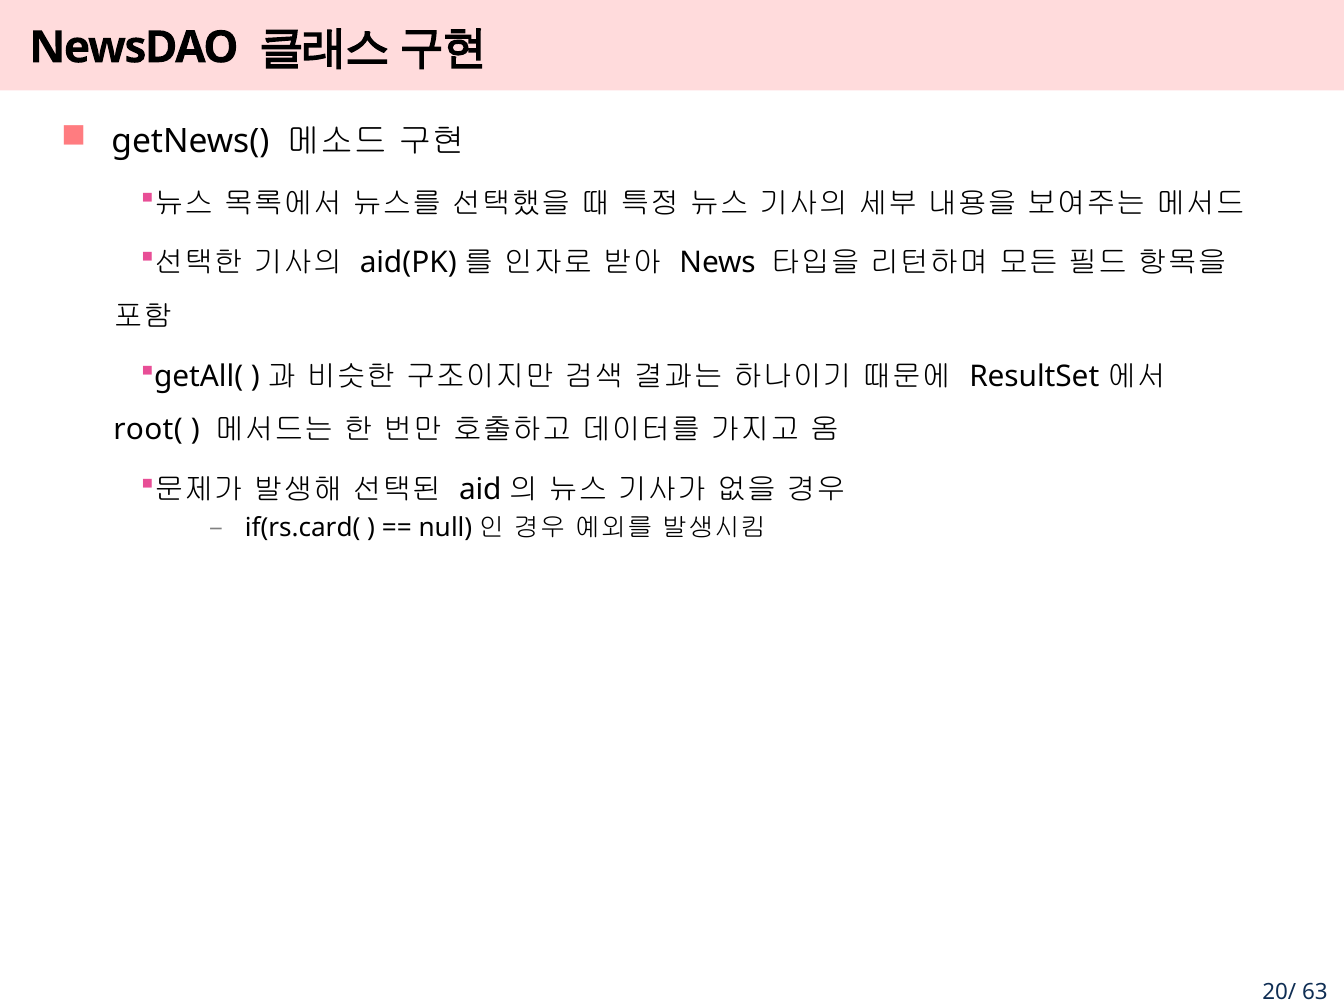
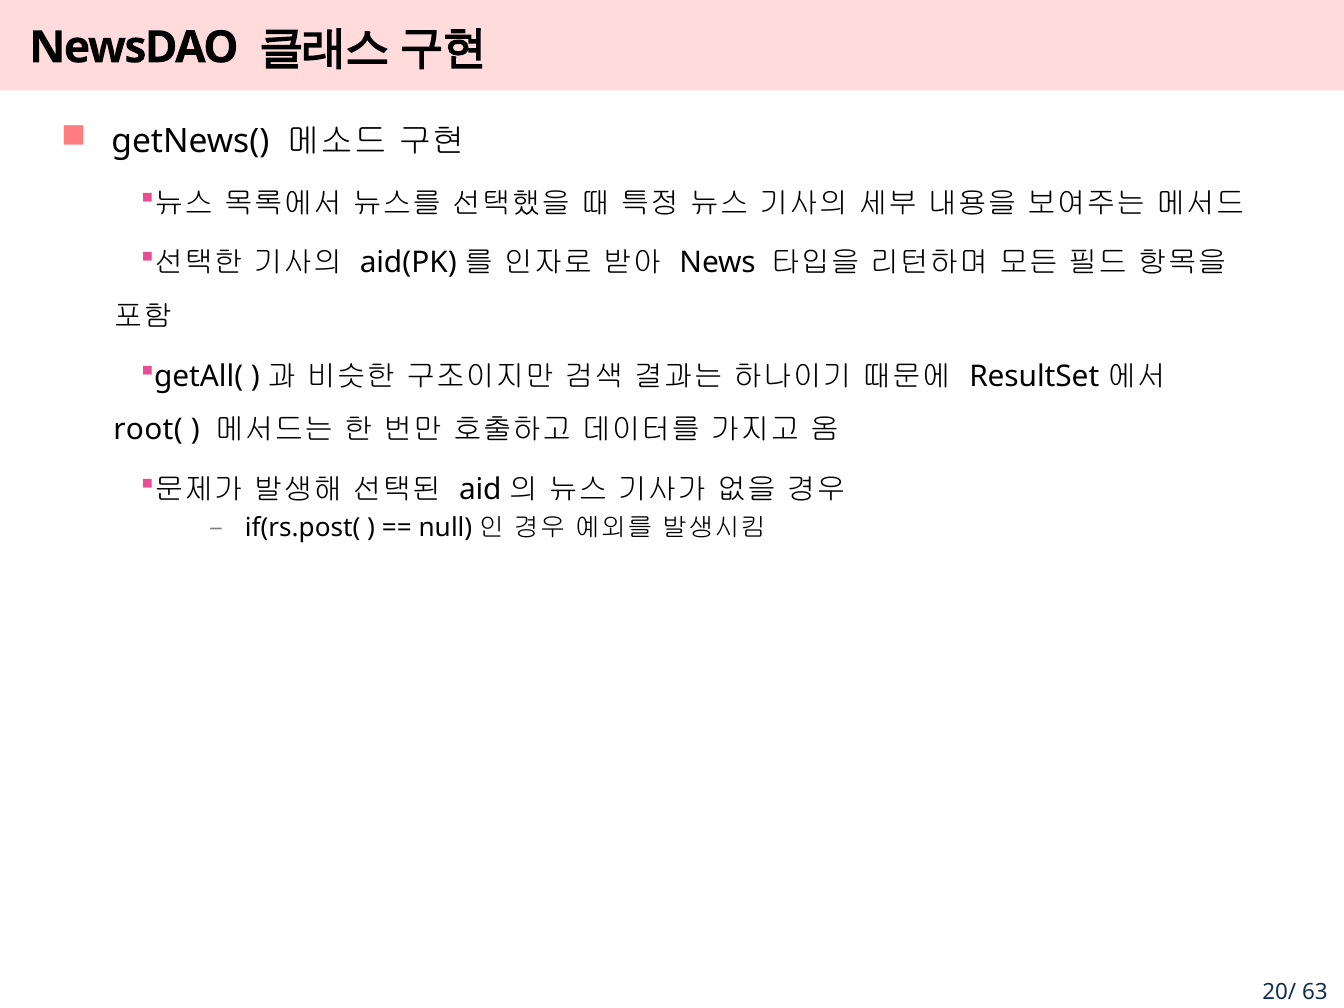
if(rs.card(: if(rs.card( -> if(rs.post(
